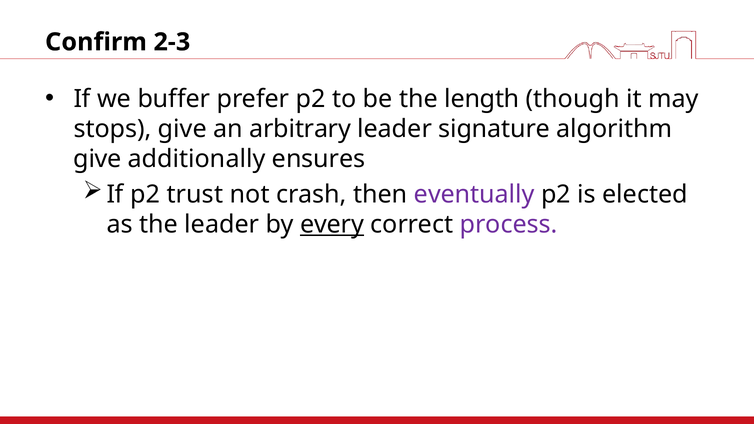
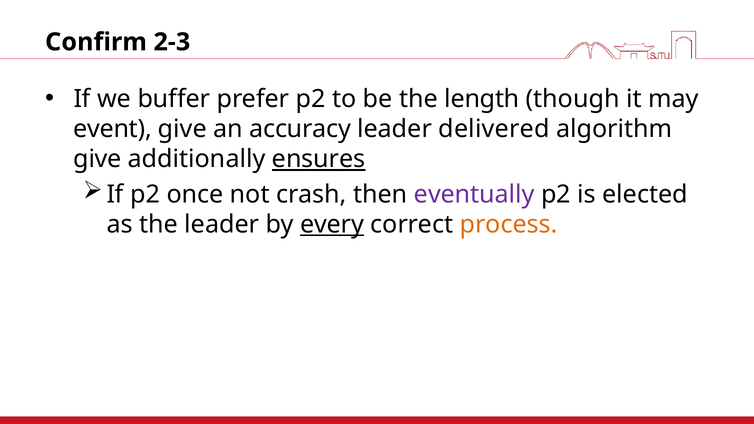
stops: stops -> event
arbitrary: arbitrary -> accuracy
signature: signature -> delivered
ensures underline: none -> present
trust: trust -> once
process colour: purple -> orange
